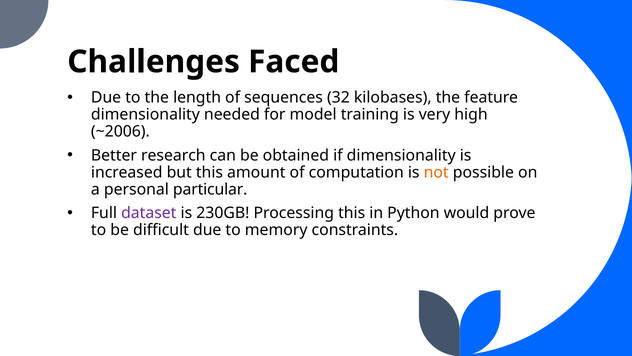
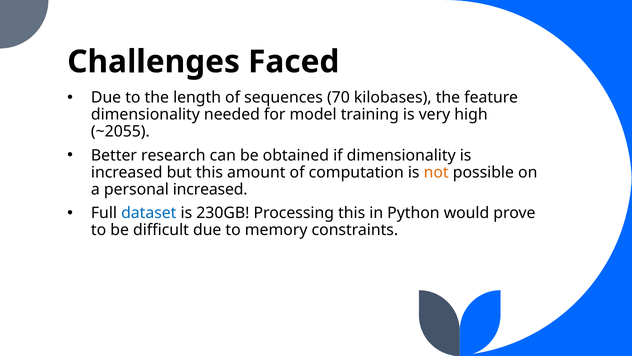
32: 32 -> 70
~2006: ~2006 -> ~2055
personal particular: particular -> increased
dataset colour: purple -> blue
